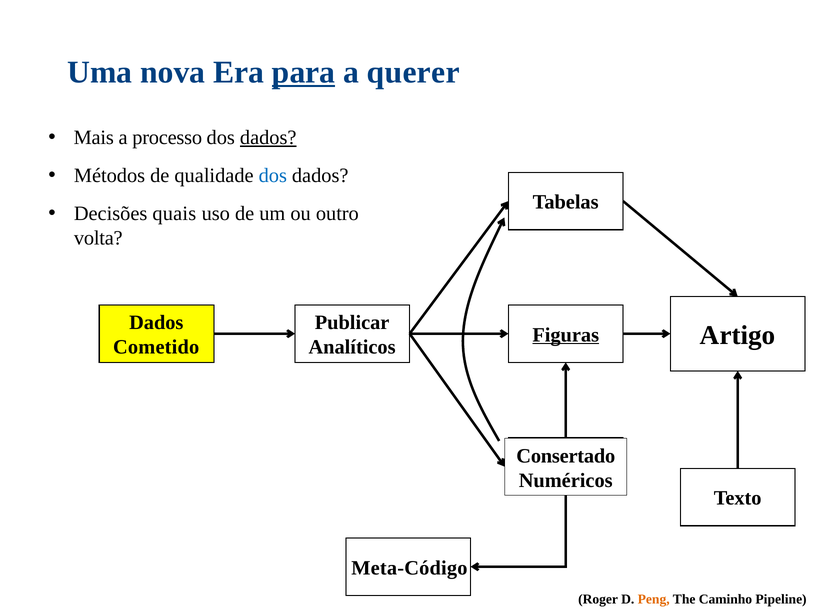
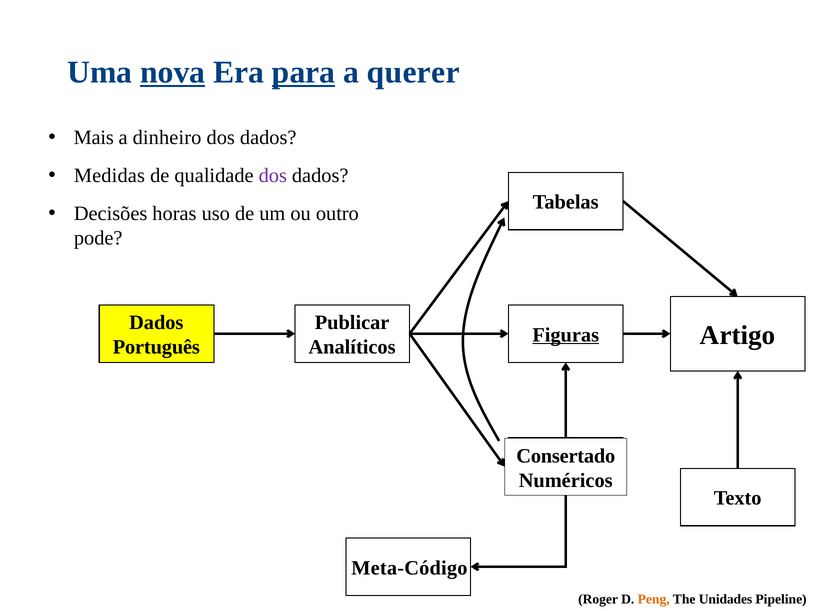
nova underline: none -> present
processo: processo -> dinheiro
dados at (268, 138) underline: present -> none
Métodos: Métodos -> Medidas
dos at (273, 176) colour: blue -> purple
quais: quais -> horas
volta: volta -> pode
Cometido: Cometido -> Português
Caminho: Caminho -> Unidades
